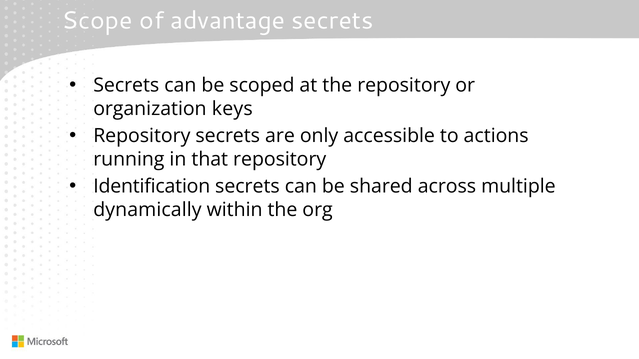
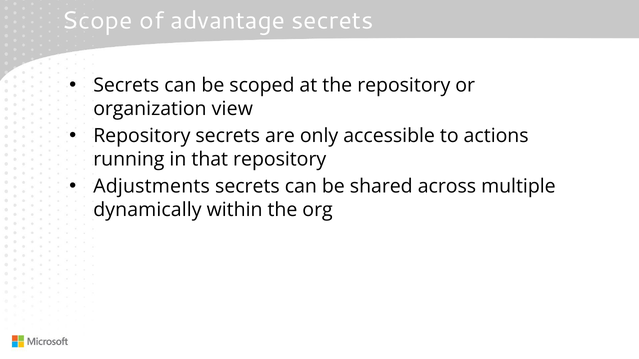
keys: keys -> view
Identification: Identification -> Adjustments
